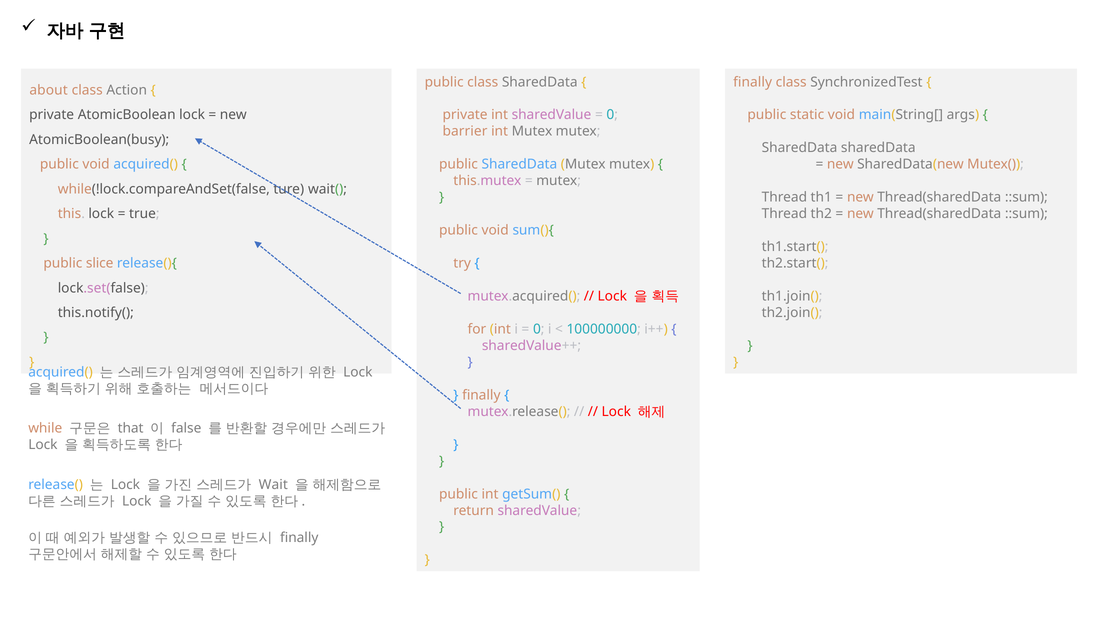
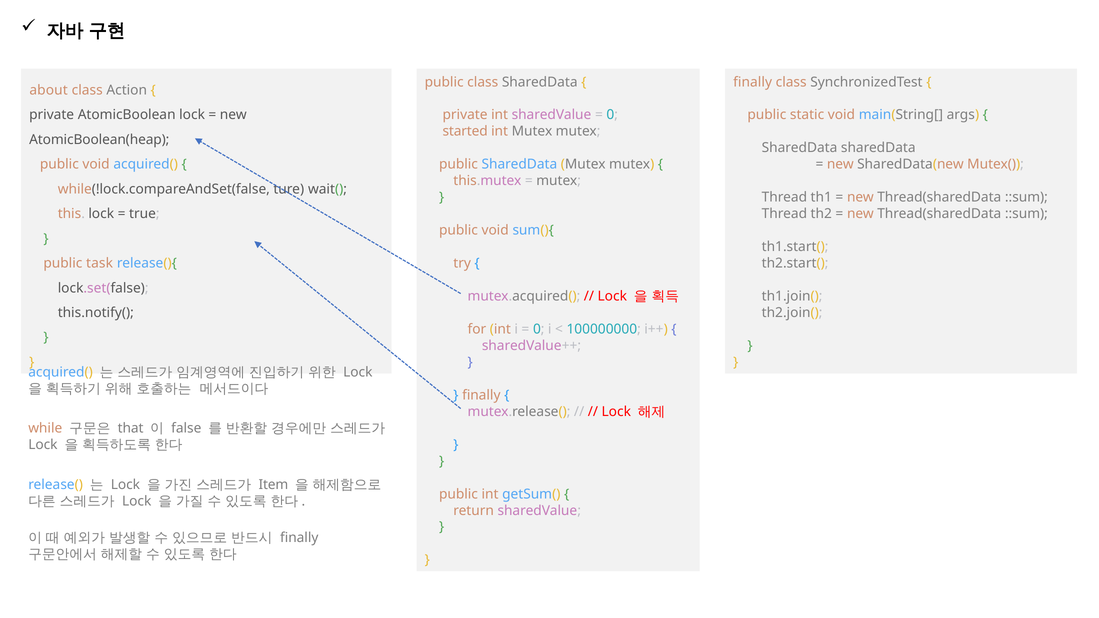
barrier: barrier -> started
AtomicBoolean(busy: AtomicBoolean(busy -> AtomicBoolean(heap
slice: slice -> task
Wait: Wait -> Item
